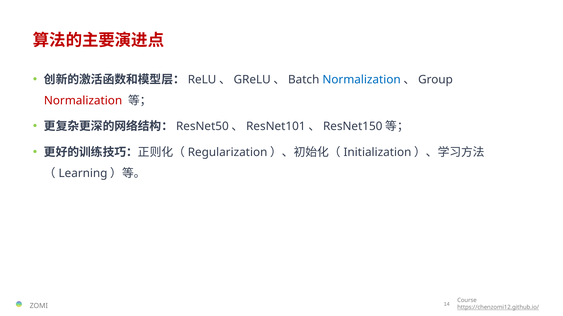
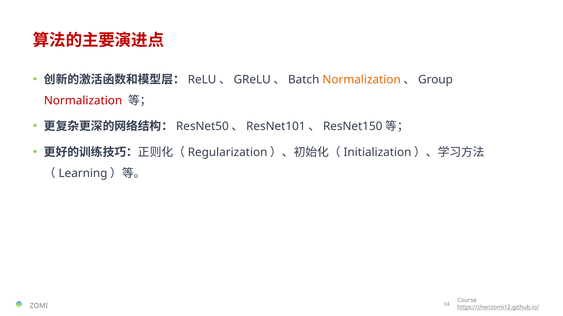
Normalization at (362, 80) colour: blue -> orange
